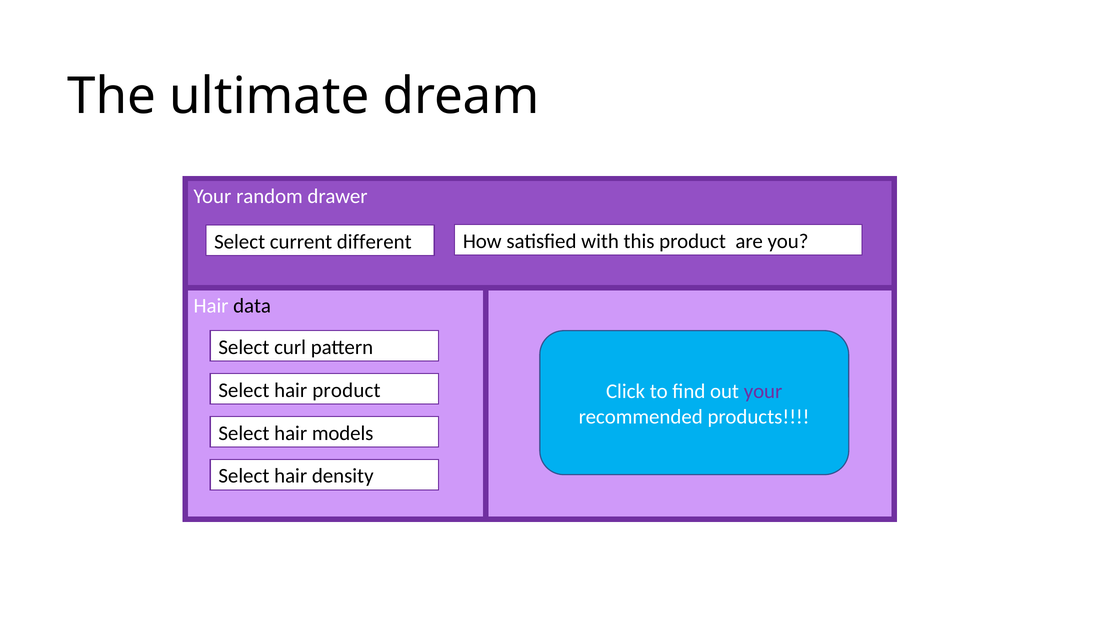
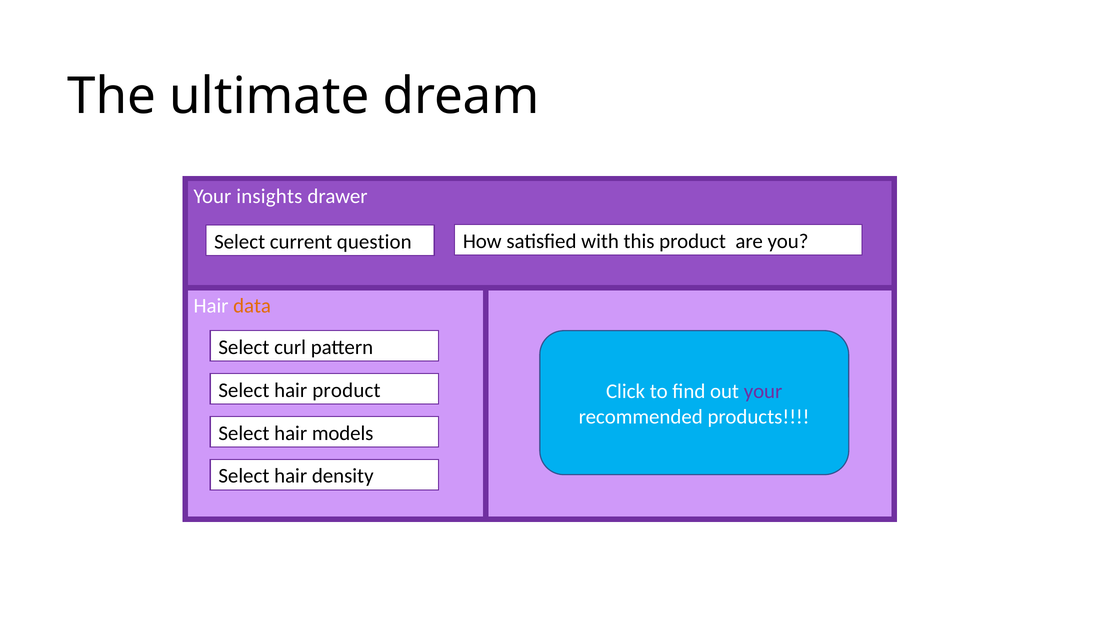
random: random -> insights
different: different -> question
data colour: black -> orange
